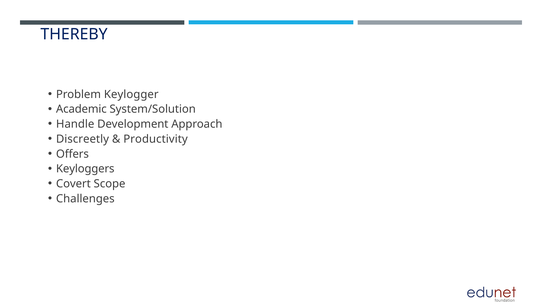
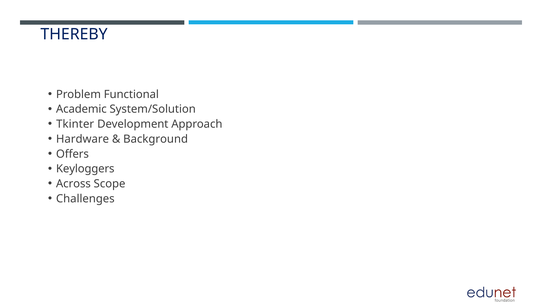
Keylogger: Keylogger -> Functional
Handle: Handle -> Tkinter
Discreetly: Discreetly -> Hardware
Productivity: Productivity -> Background
Covert: Covert -> Across
